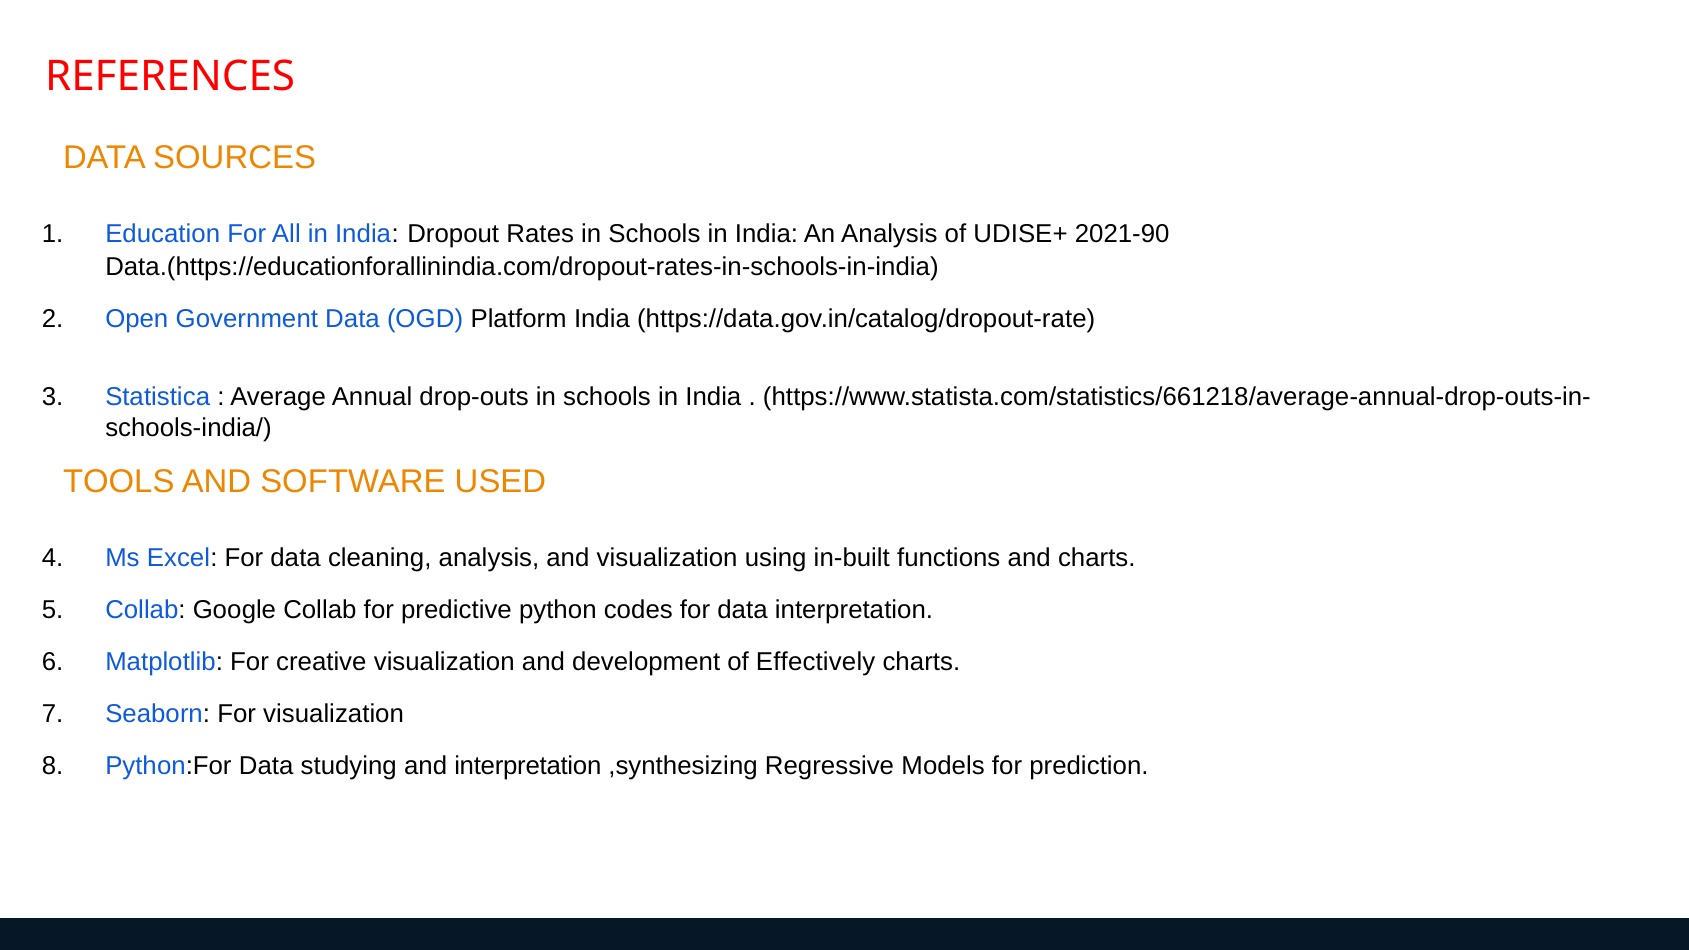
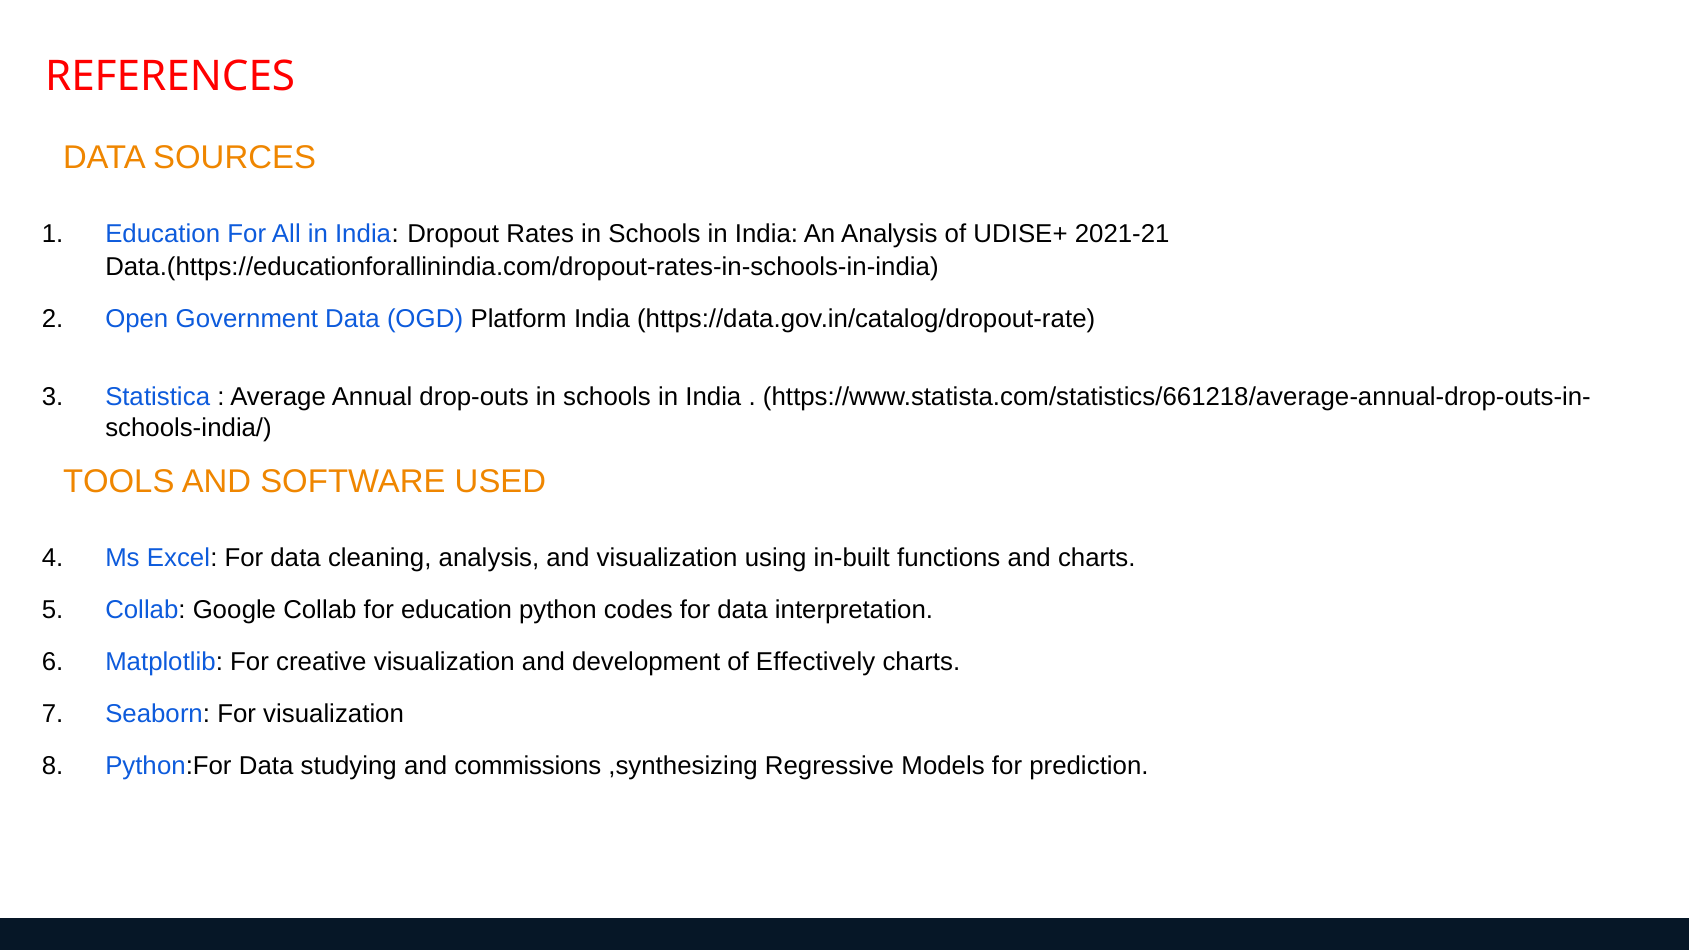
2021-90: 2021-90 -> 2021-21
for predictive: predictive -> education
and interpretation: interpretation -> commissions
